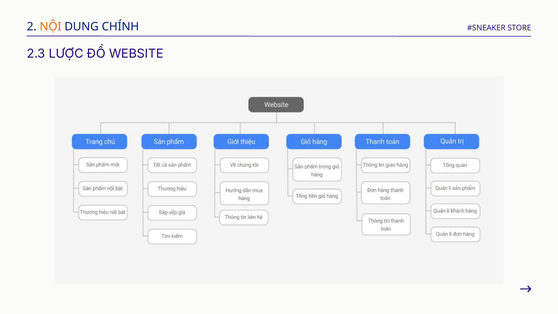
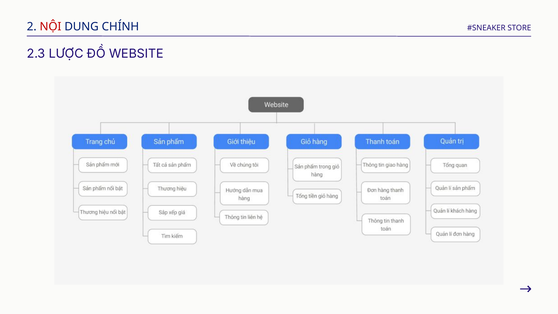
NỘI colour: orange -> red
